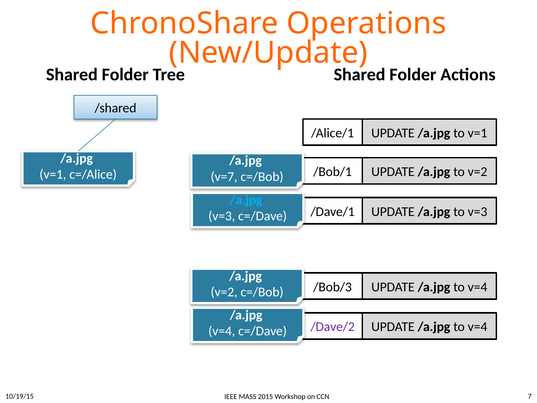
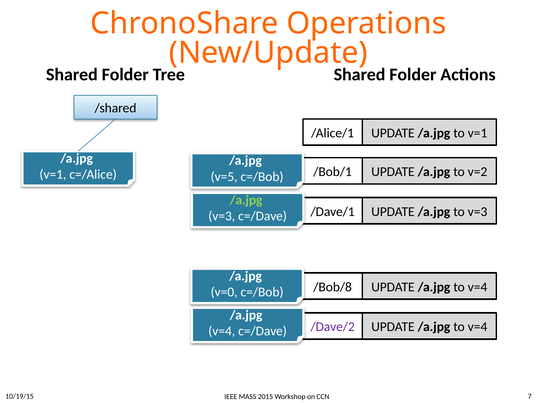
v=7: v=7 -> v=5
/a.jpg at (246, 200) colour: light blue -> light green
/Bob/3: /Bob/3 -> /Bob/8
v=2 at (224, 292): v=2 -> v=0
